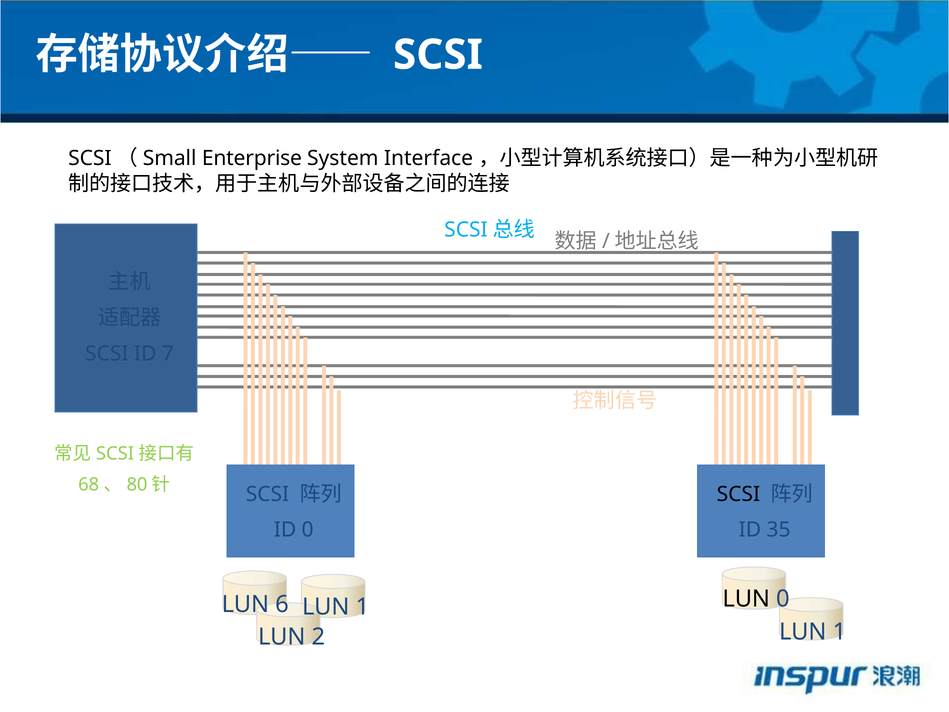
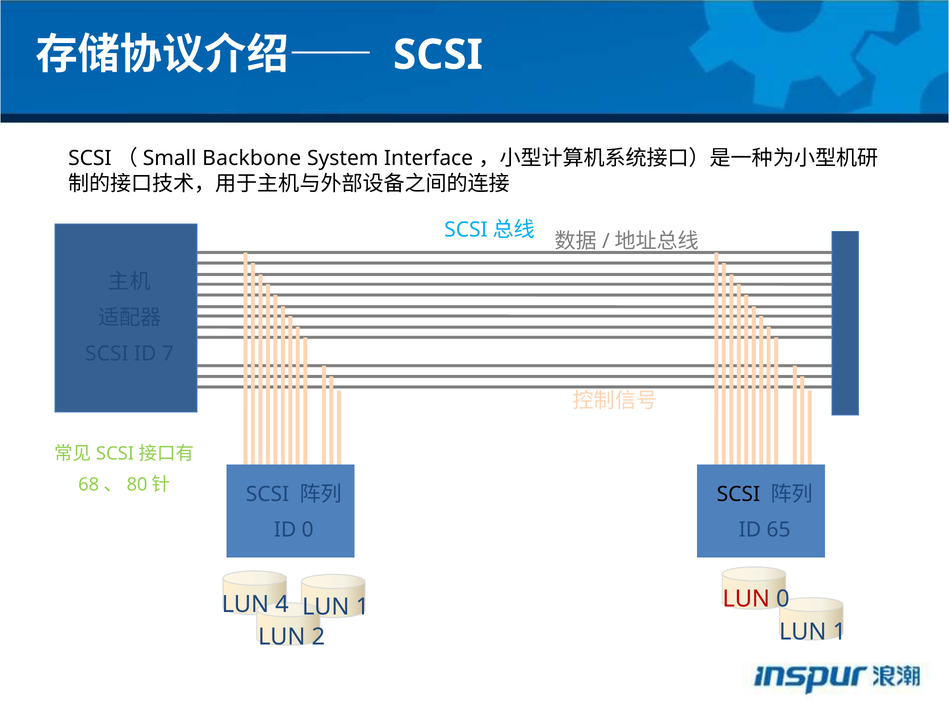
Enterprise: Enterprise -> Backbone
35: 35 -> 65
LUN at (746, 598) colour: black -> red
6: 6 -> 4
